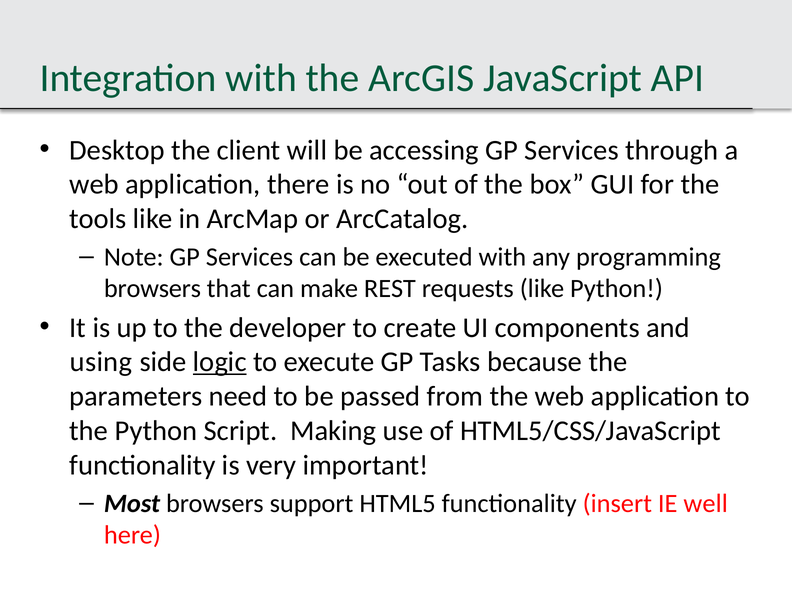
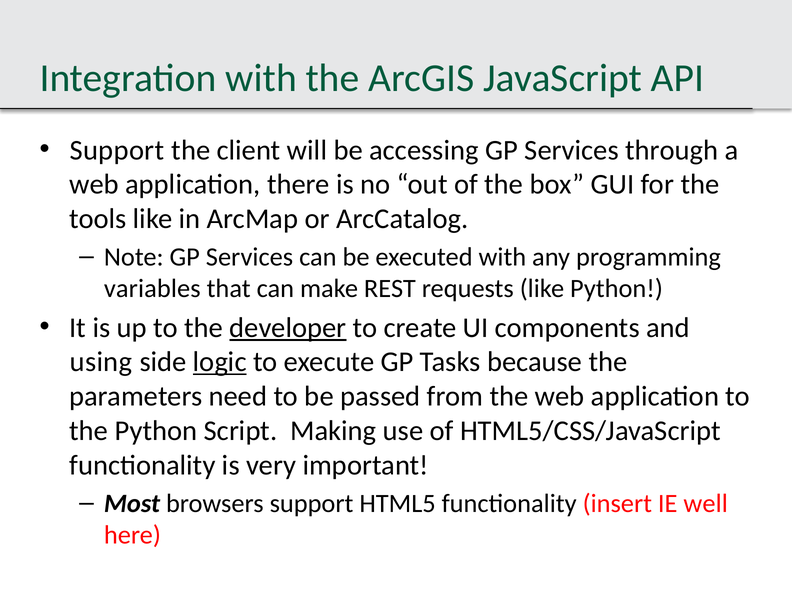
Desktop at (117, 150): Desktop -> Support
browsers at (152, 289): browsers -> variables
developer underline: none -> present
